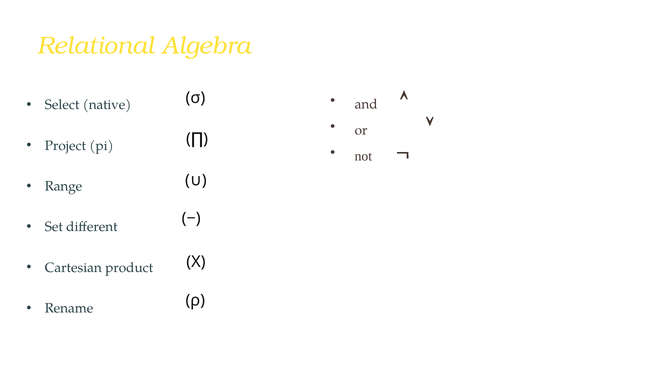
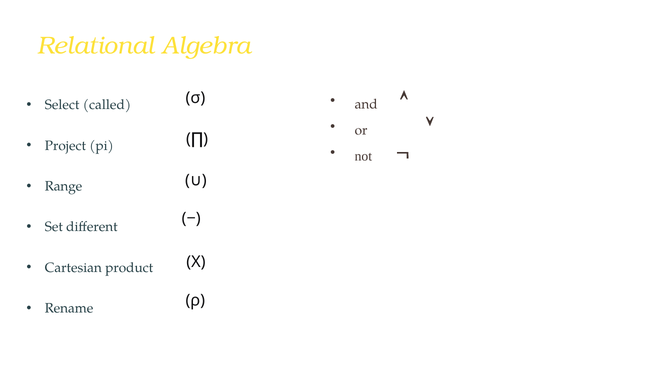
native: native -> called
